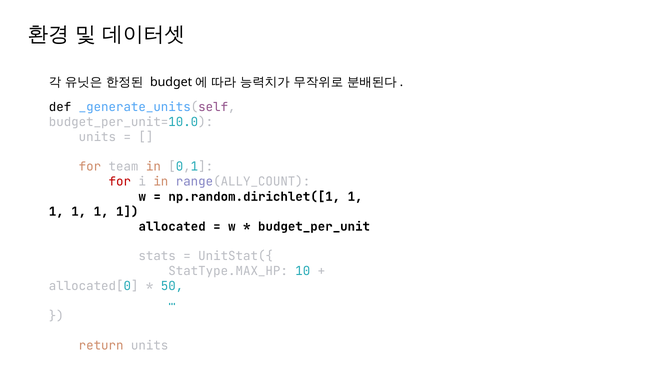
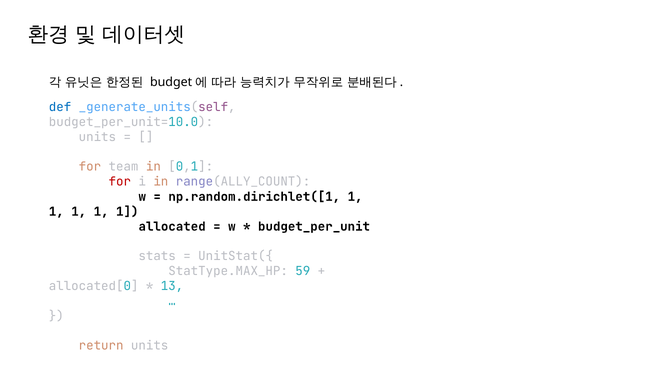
def colour: black -> blue
10: 10 -> 59
50: 50 -> 13
